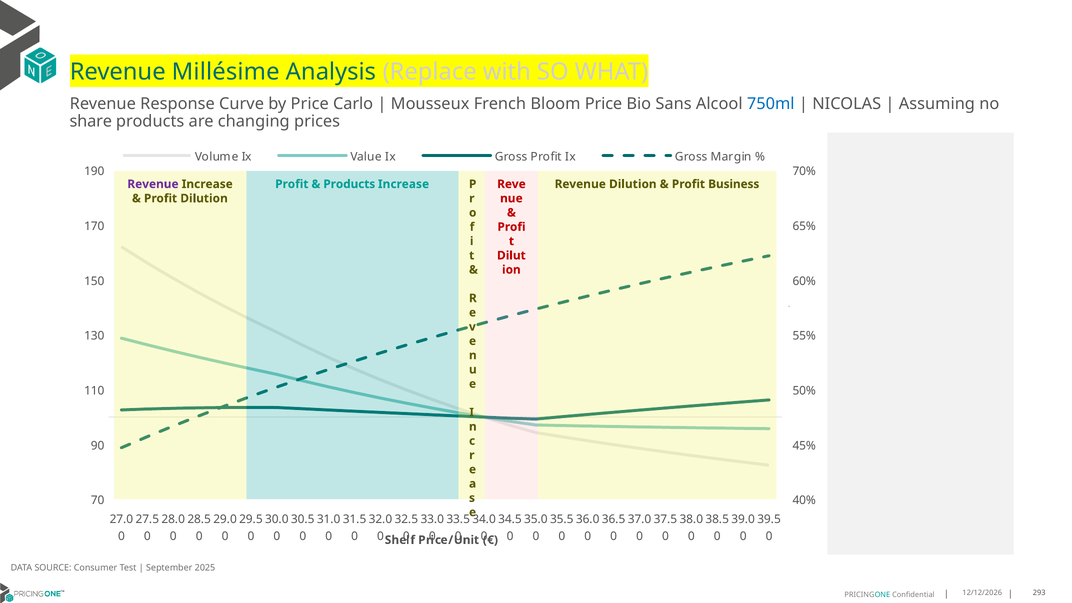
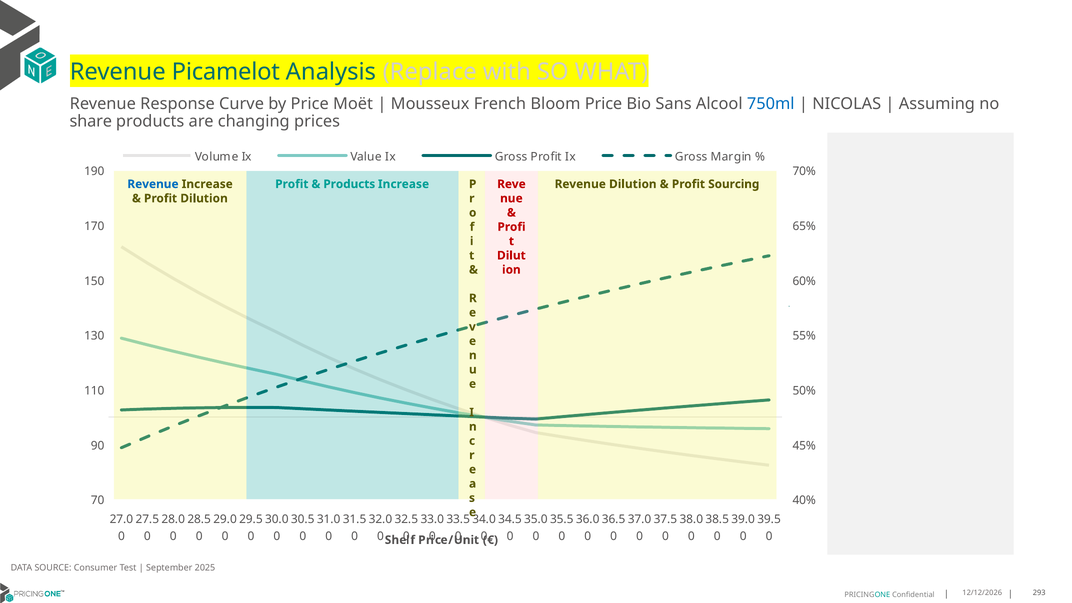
Millésime: Millésime -> Picamelot
Carlo: Carlo -> Moët
Revenue at (153, 184) colour: purple -> blue
Business: Business -> Sourcing
